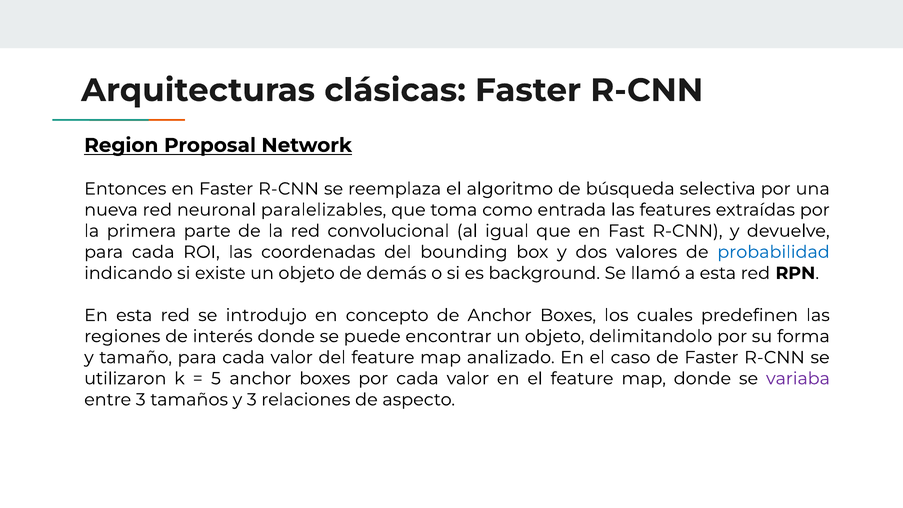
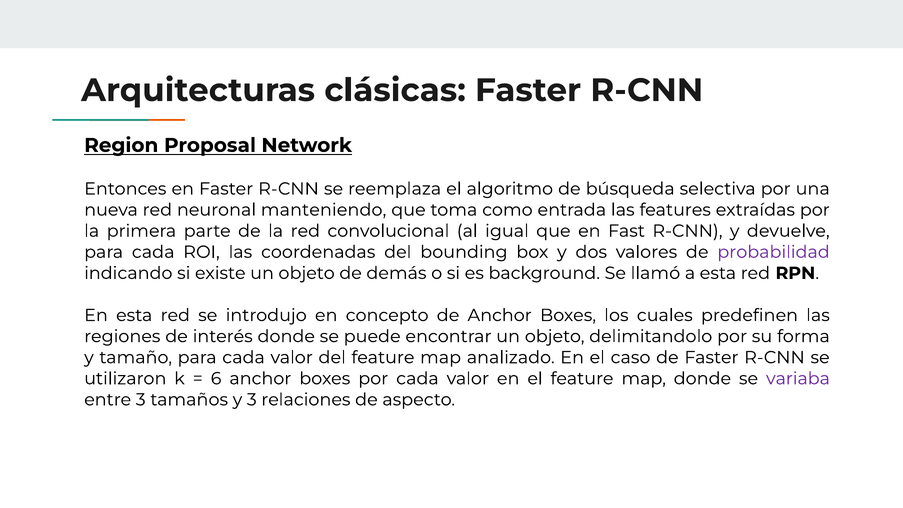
paralelizables: paralelizables -> manteniendo
probabilidad colour: blue -> purple
5: 5 -> 6
